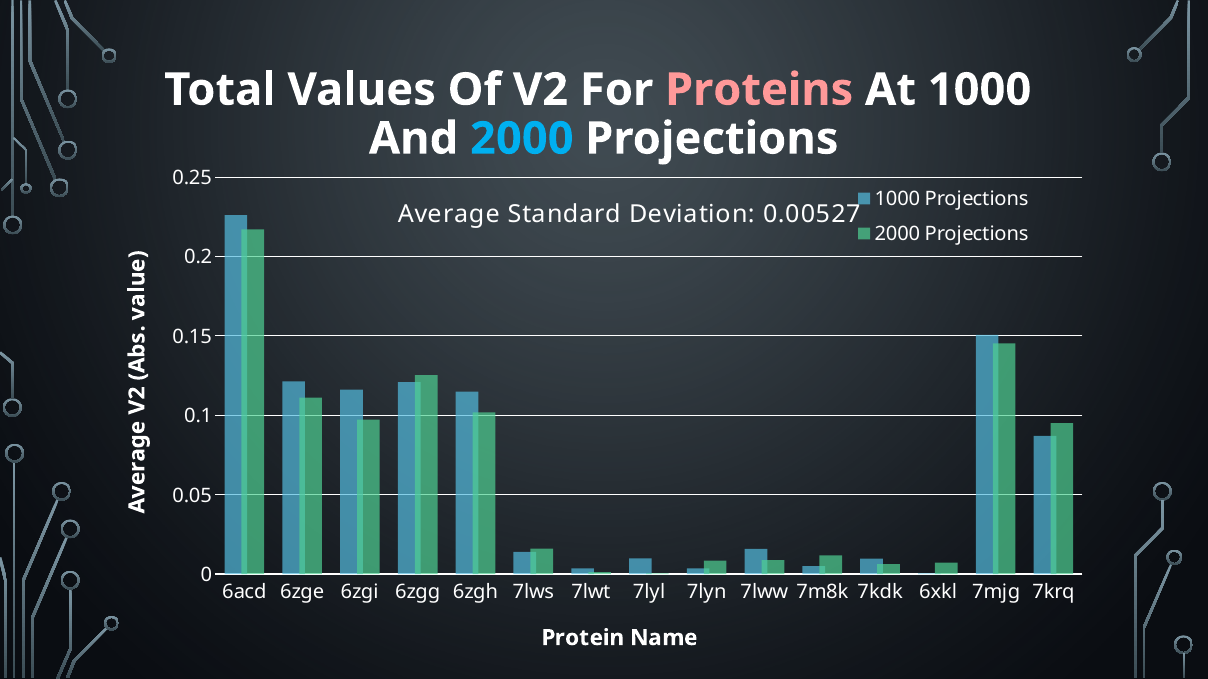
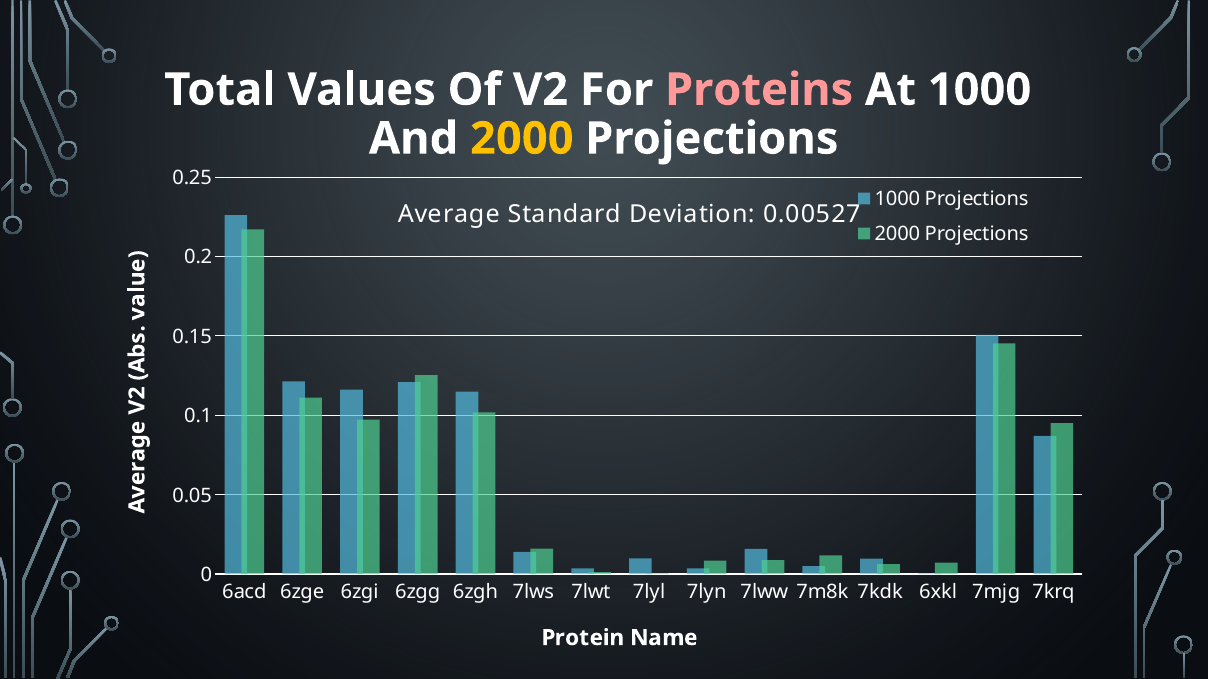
2000 at (522, 139) colour: light blue -> yellow
